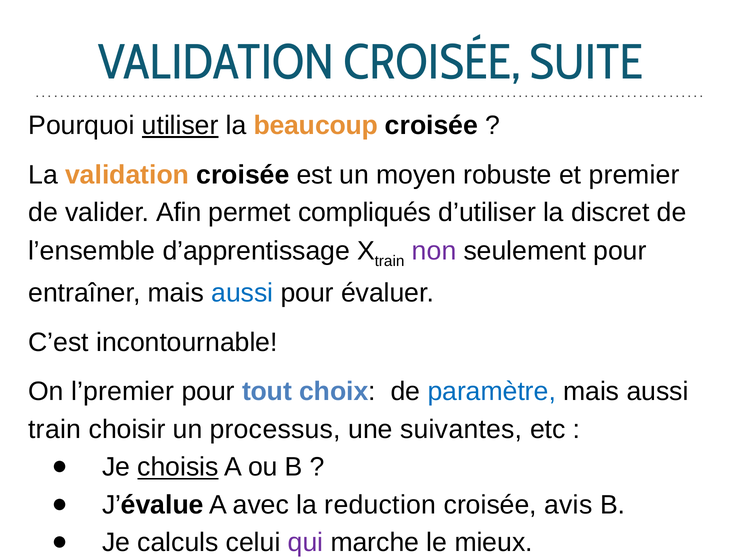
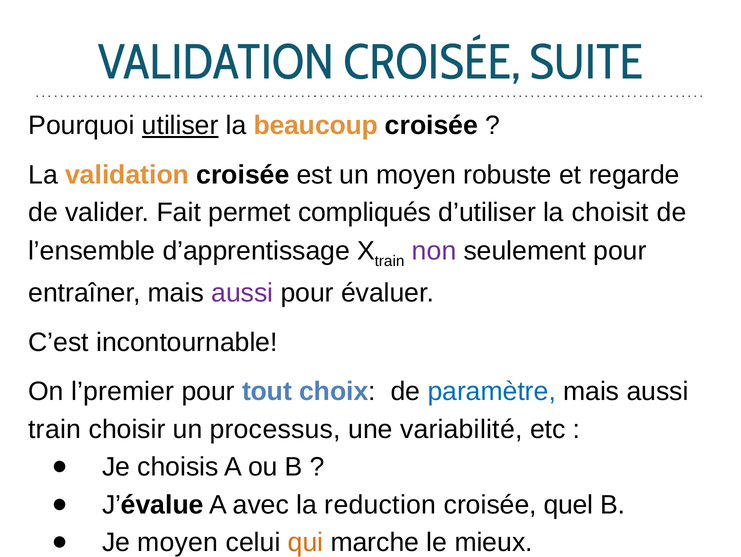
premier: premier -> regarde
Afin: Afin -> Fait
discret: discret -> choisit
aussi at (242, 293) colour: blue -> purple
suivantes: suivantes -> variabilité
choisis underline: present -> none
avis: avis -> quel
Je calculs: calculs -> moyen
qui colour: purple -> orange
